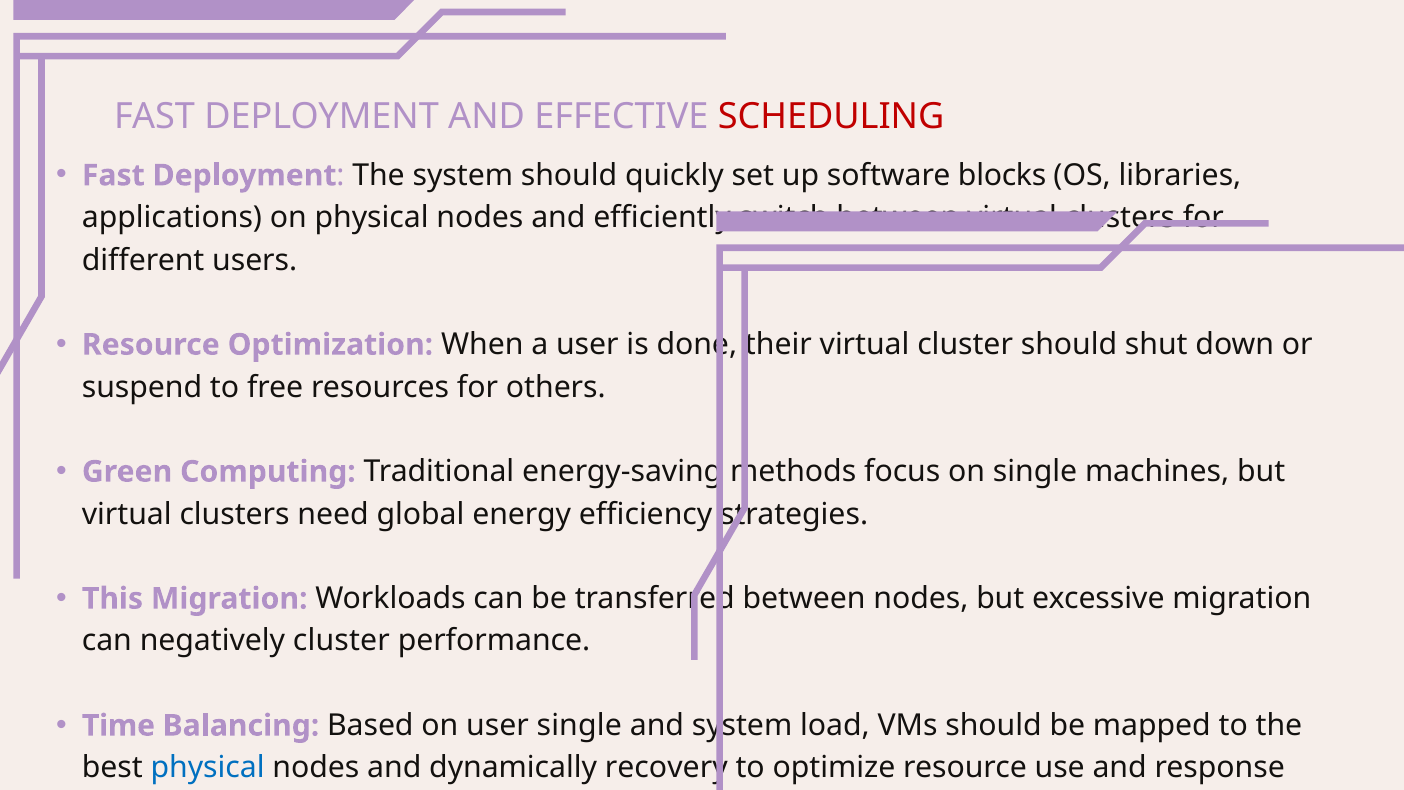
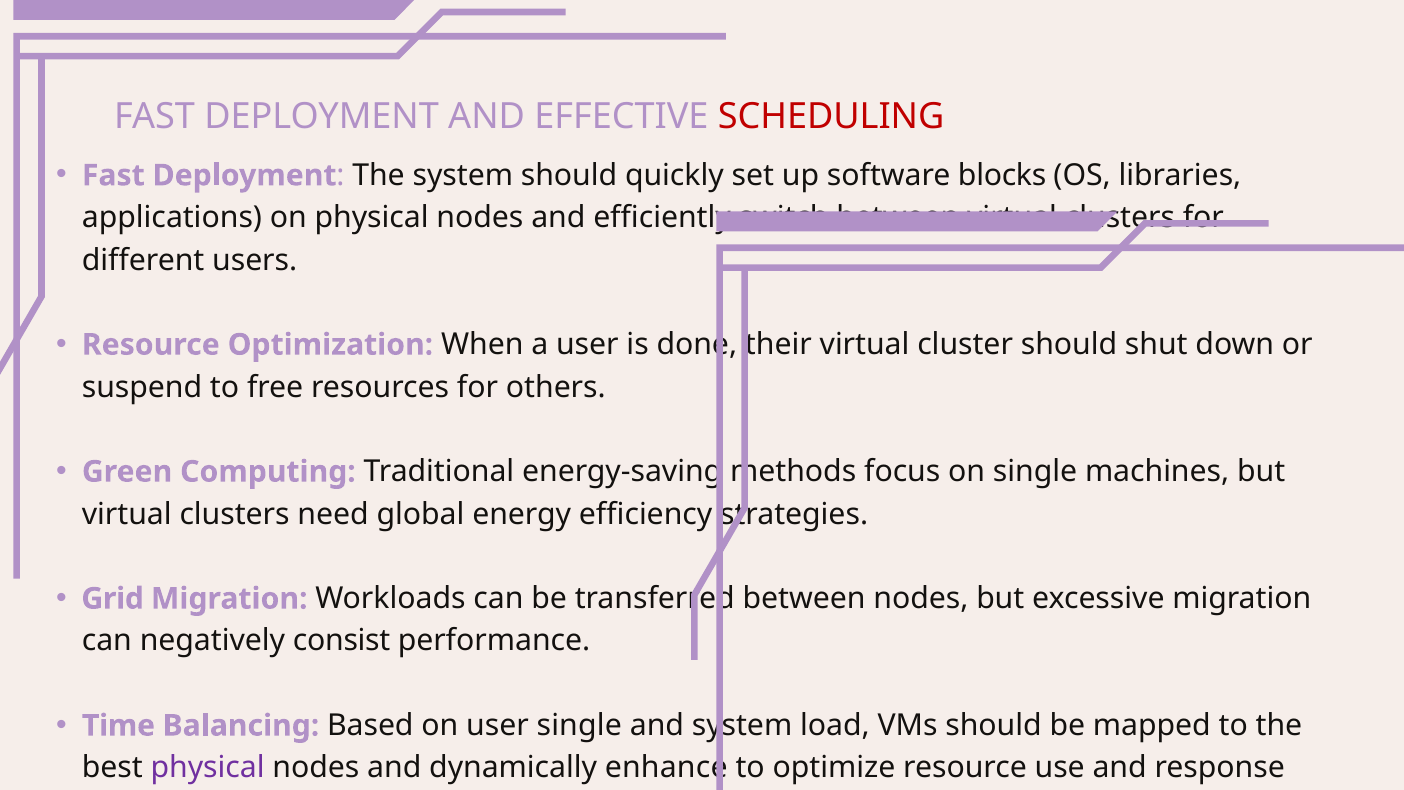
This: This -> Grid
negatively cluster: cluster -> consist
physical at (208, 768) colour: blue -> purple
recovery: recovery -> enhance
